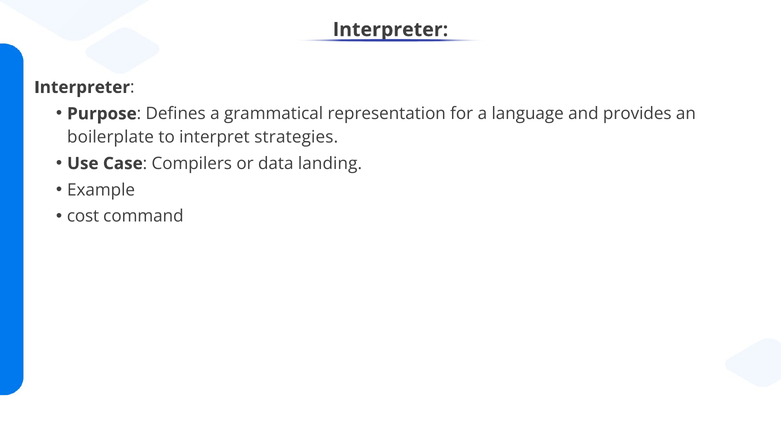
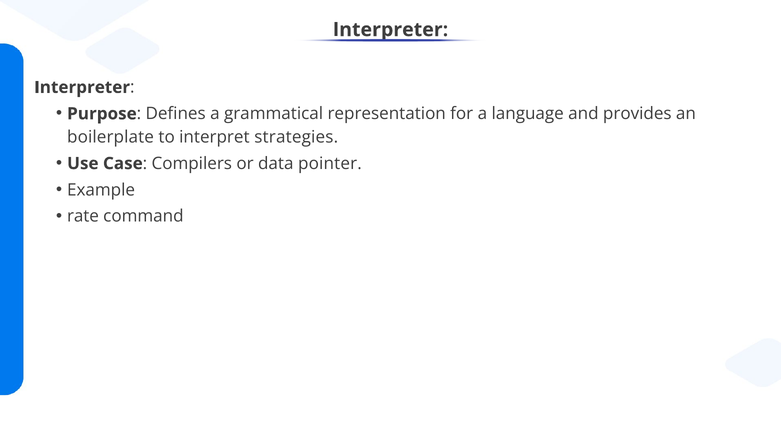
landing: landing -> pointer
cost: cost -> rate
